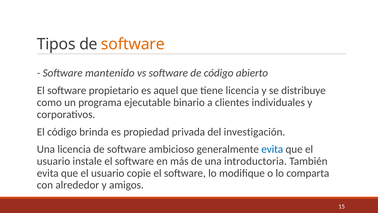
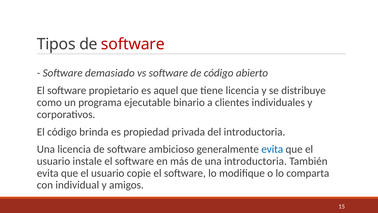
software at (133, 44) colour: orange -> red
mantenido: mantenido -> demasiado
del investigación: investigación -> introductoria
alrededor: alrededor -> individual
